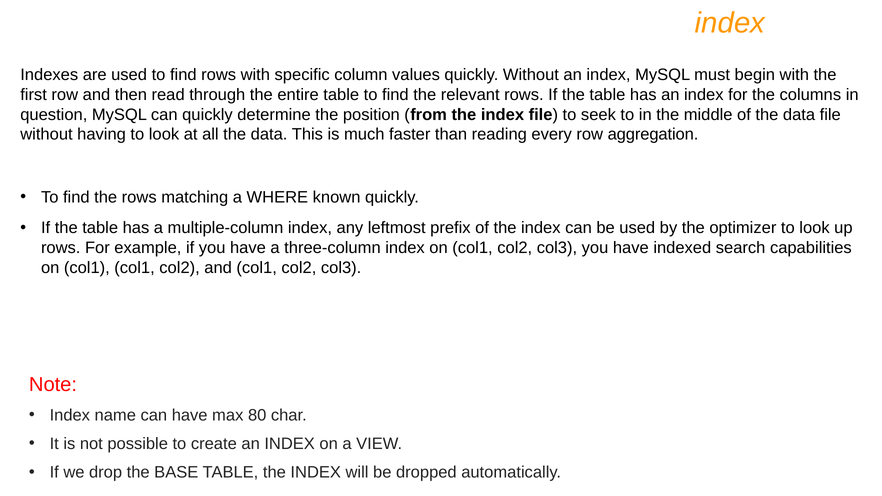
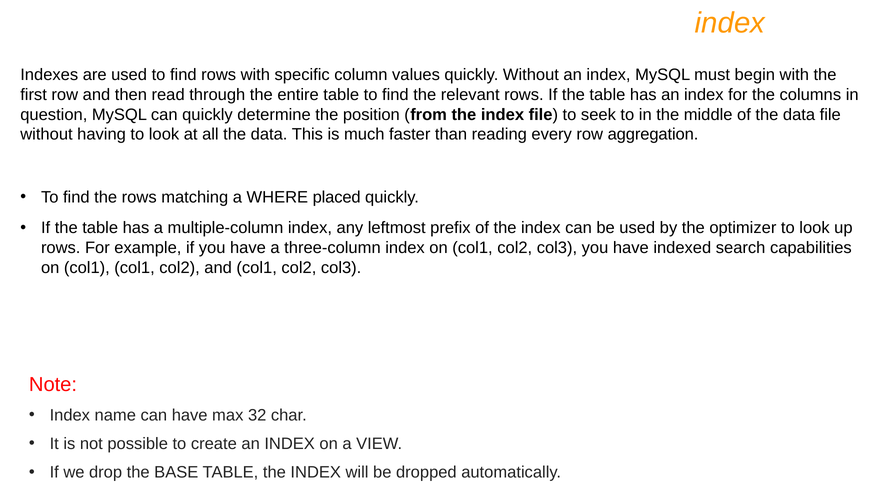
known: known -> placed
80: 80 -> 32
